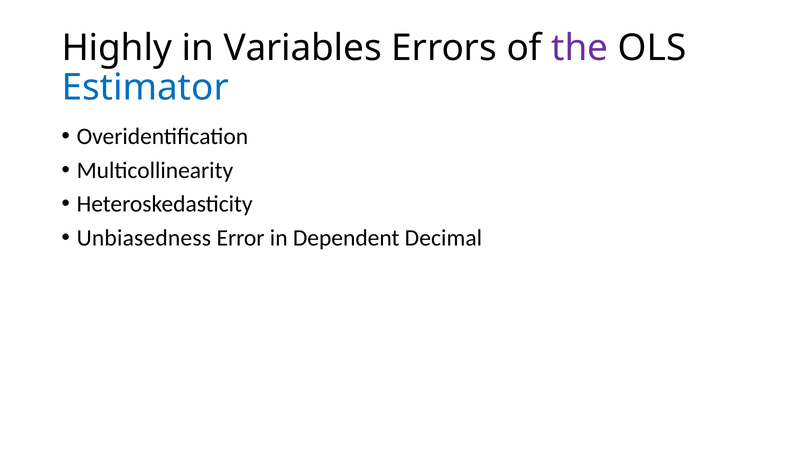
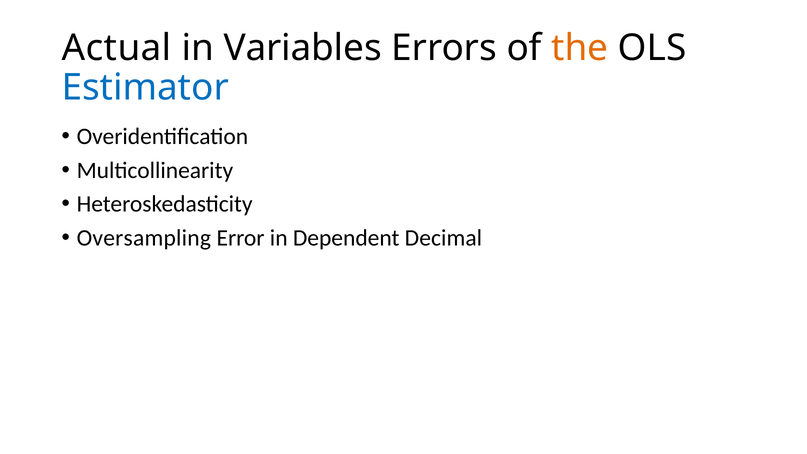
Highly: Highly -> Actual
the colour: purple -> orange
Unbiasedness: Unbiasedness -> Oversampling
